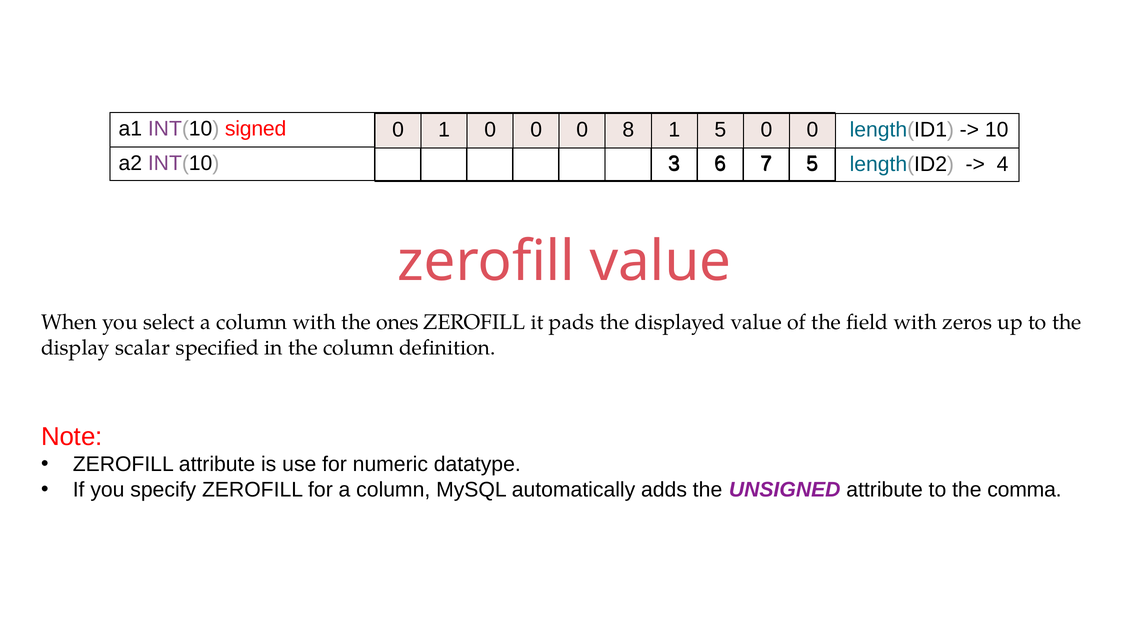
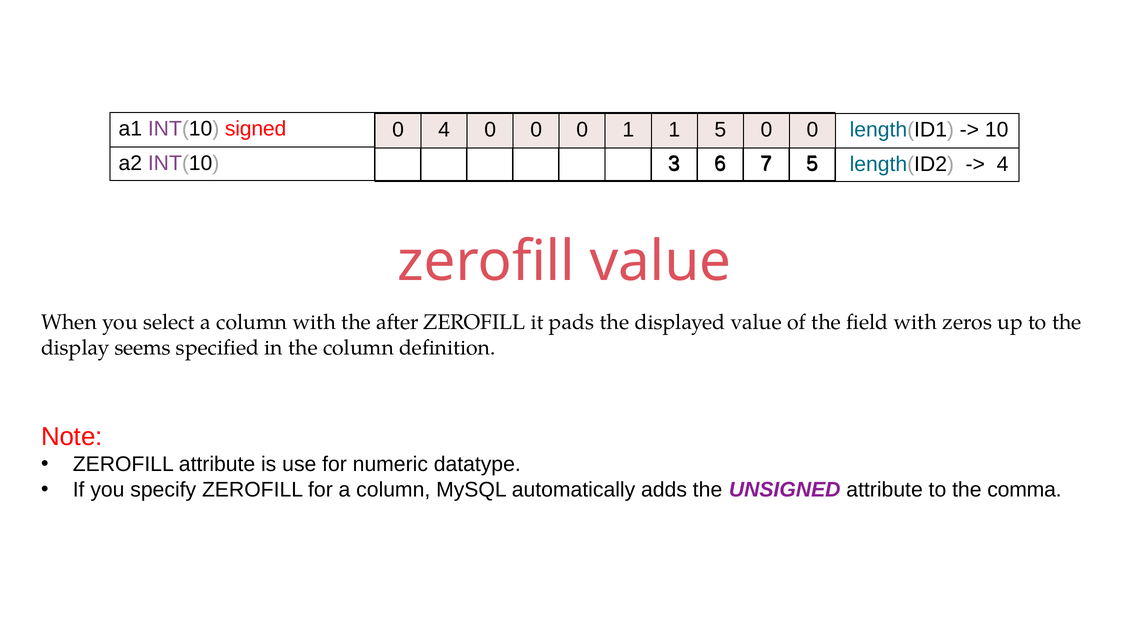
0 1: 1 -> 4
0 8: 8 -> 1
ones: ones -> after
scalar: scalar -> seems
